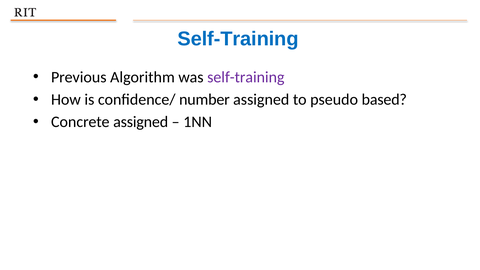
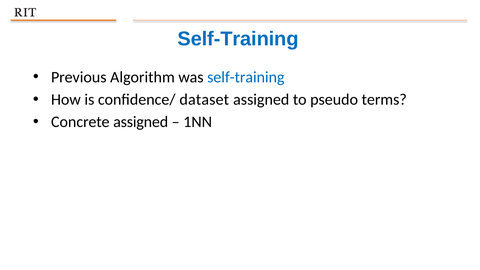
self-training at (246, 77) colour: purple -> blue
number: number -> dataset
based: based -> terms
